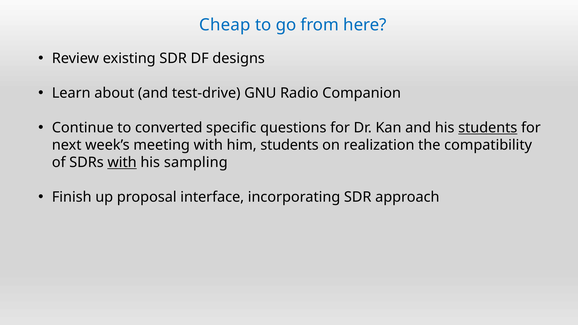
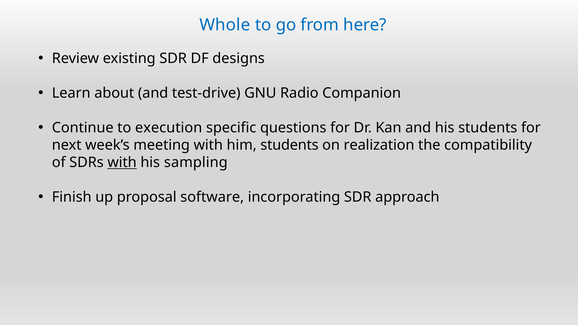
Cheap: Cheap -> Whole
converted: converted -> execution
students at (488, 128) underline: present -> none
interface: interface -> software
